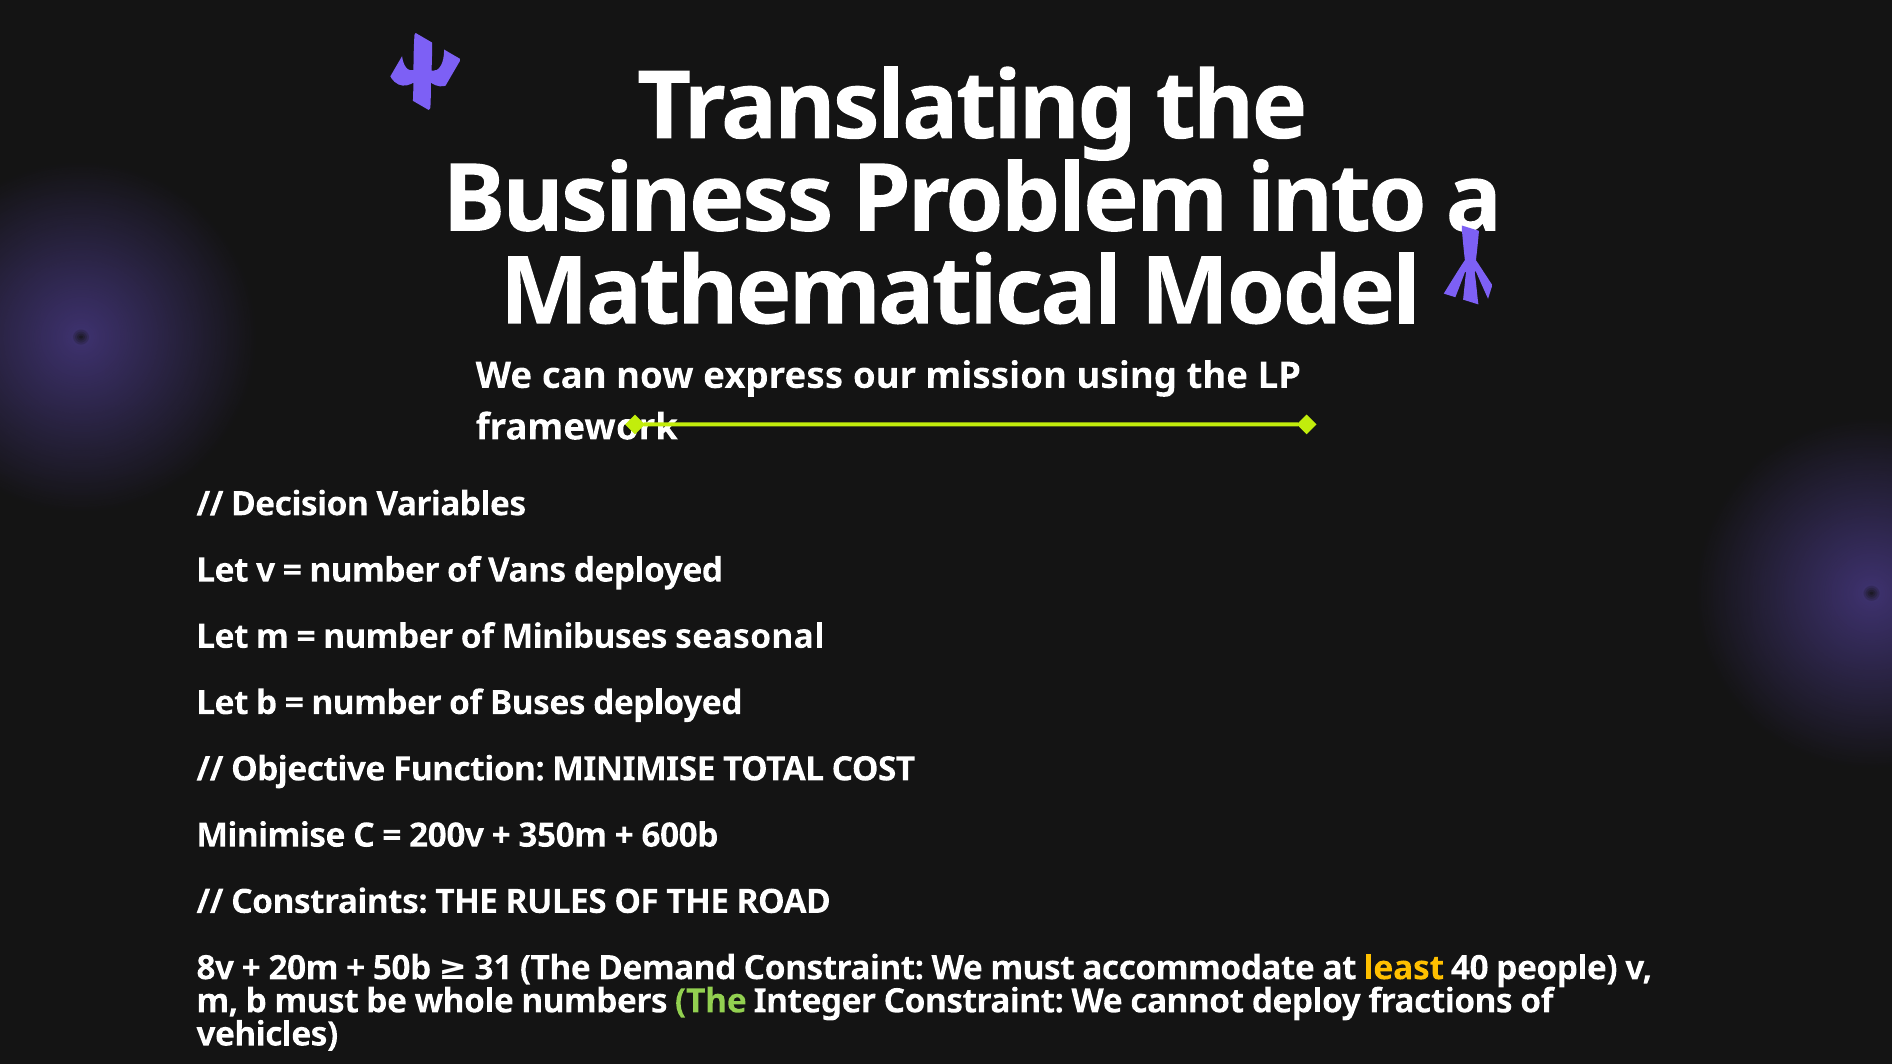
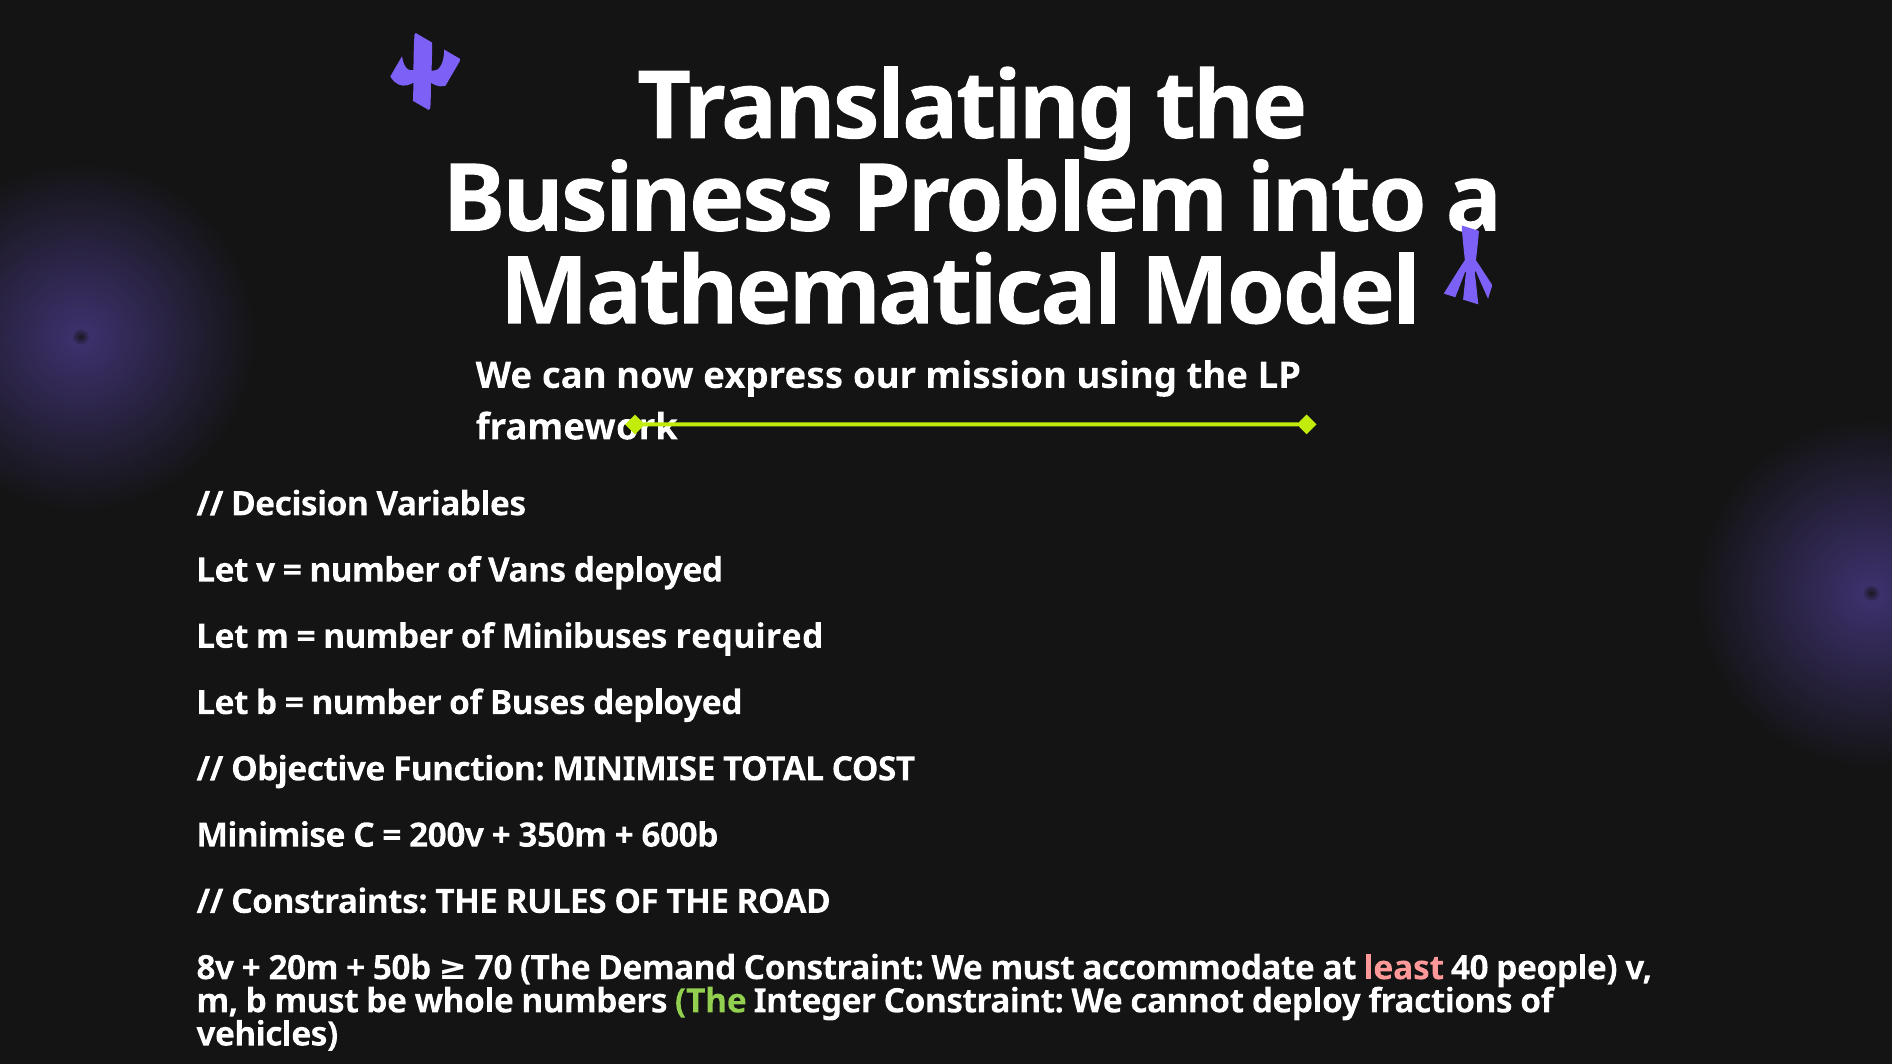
seasonal: seasonal -> required
31: 31 -> 70
least colour: yellow -> pink
